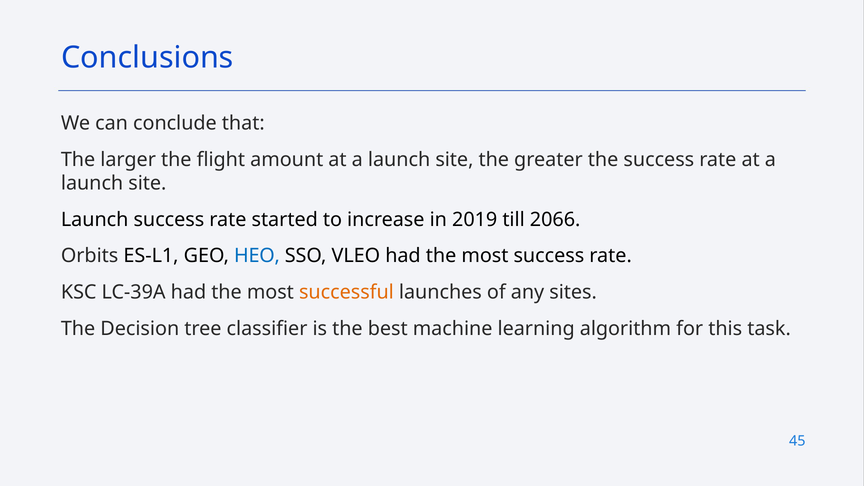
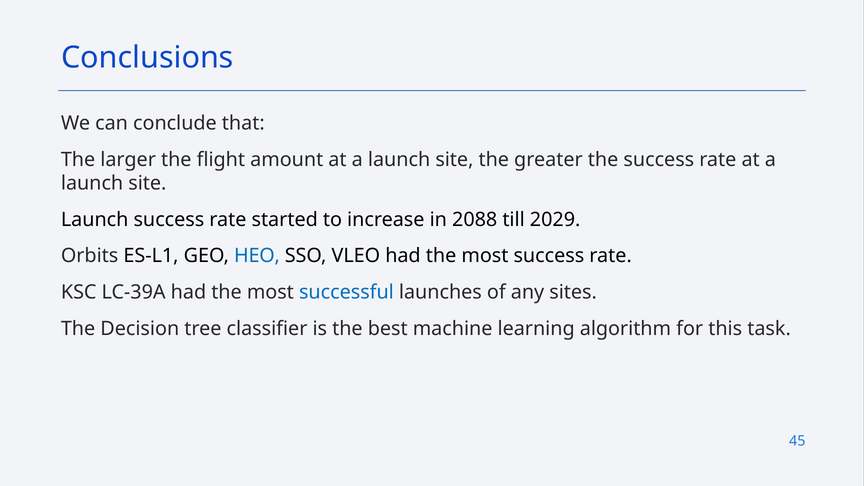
2019: 2019 -> 2088
2066: 2066 -> 2029
successful colour: orange -> blue
